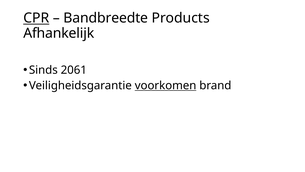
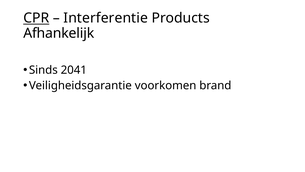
Bandbreedte: Bandbreedte -> Interferentie
2061: 2061 -> 2041
voorkomen underline: present -> none
